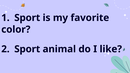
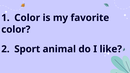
1 Sport: Sport -> Color
